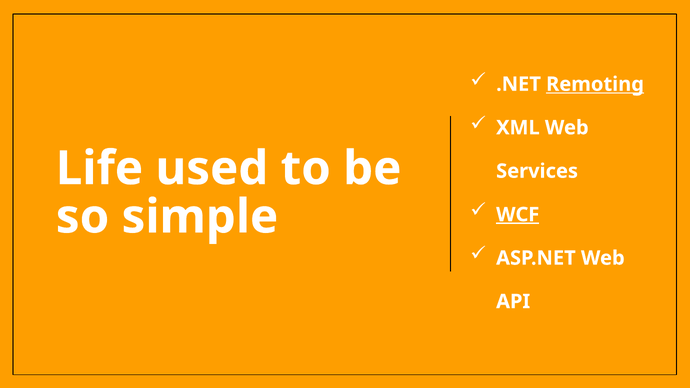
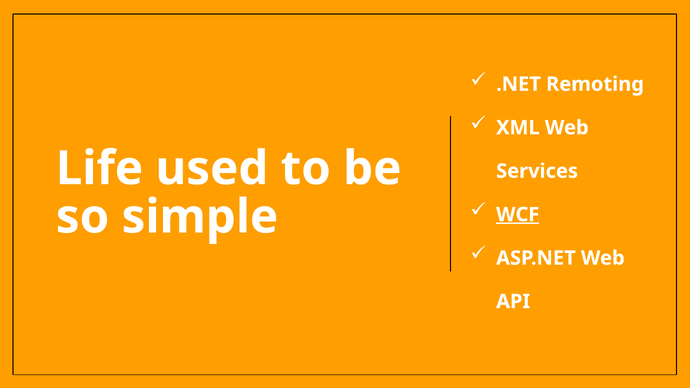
Remoting underline: present -> none
